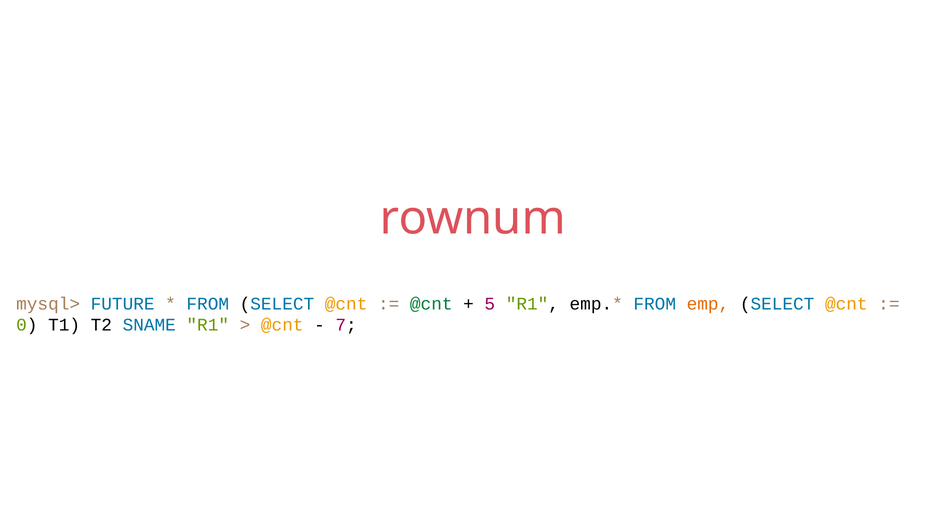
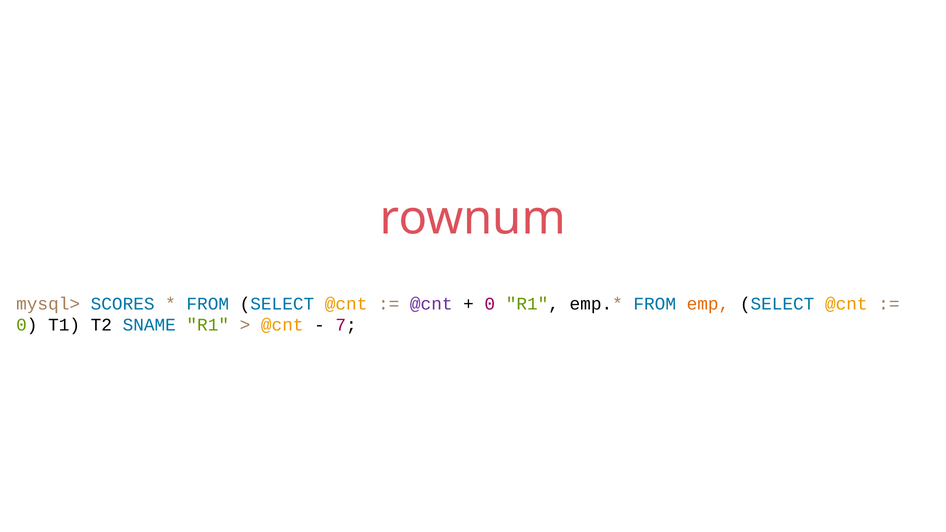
FUTURE: FUTURE -> SCORES
@cnt at (431, 304) colour: green -> purple
5 at (490, 304): 5 -> 0
